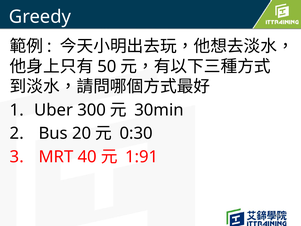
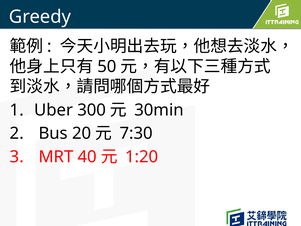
0:30: 0:30 -> 7:30
1:91: 1:91 -> 1:20
